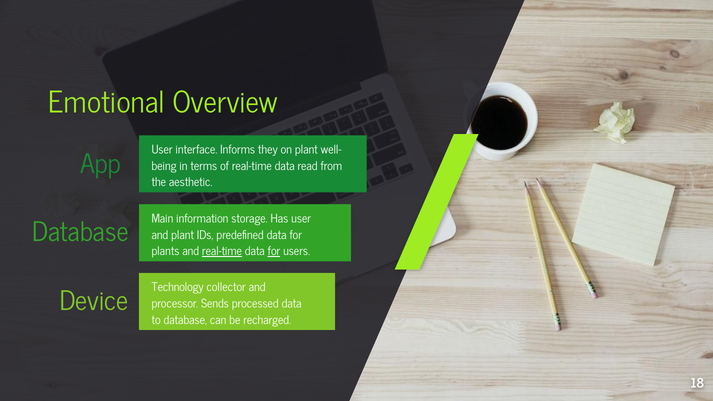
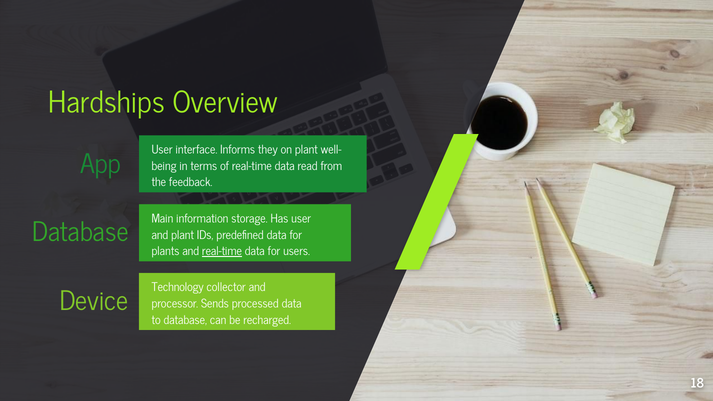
Emotional: Emotional -> Hardships
aesthetic: aesthetic -> feedback
for at (274, 252) underline: present -> none
